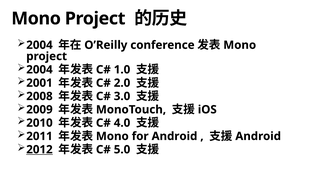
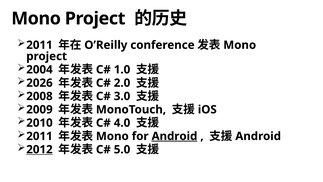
2004 at (39, 45): 2004 -> 2011
2001: 2001 -> 2026
Android at (174, 136) underline: none -> present
